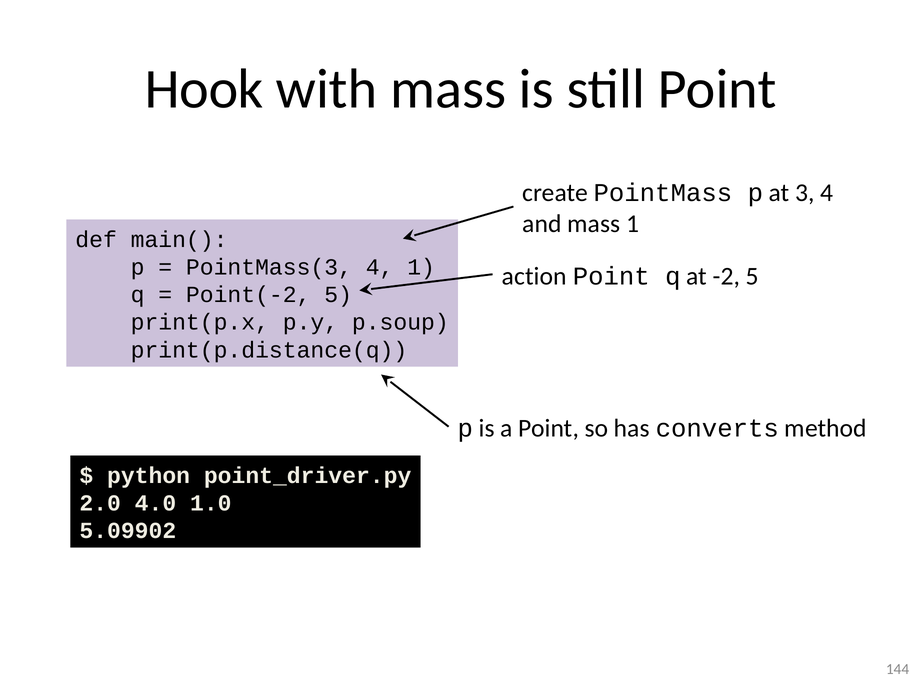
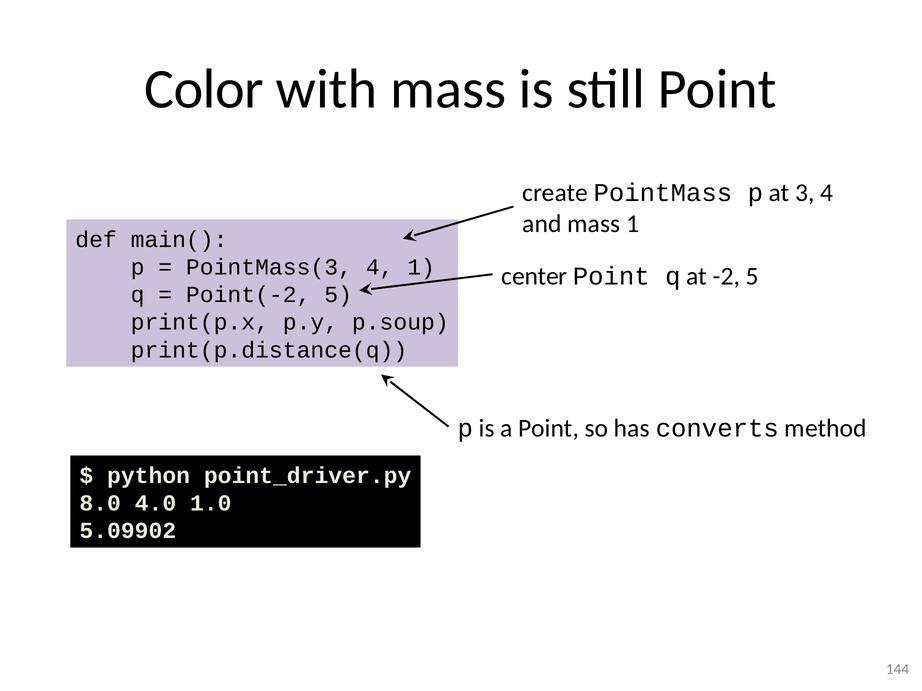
Hook: Hook -> Color
action: action -> center
2.0: 2.0 -> 8.0
